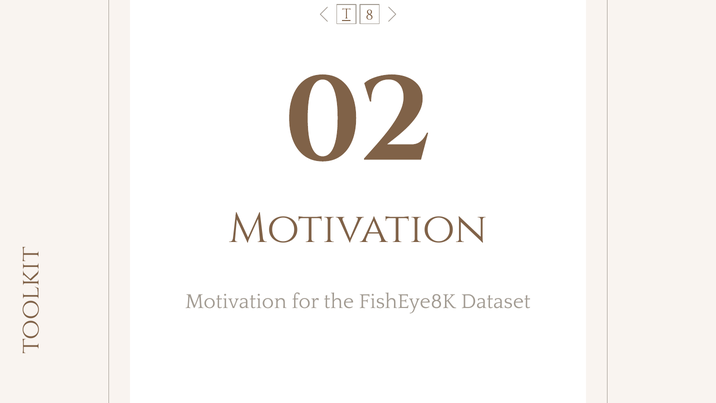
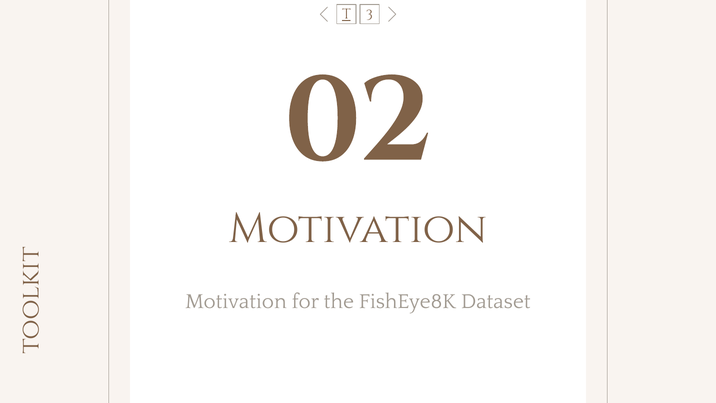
8: 8 -> 3
